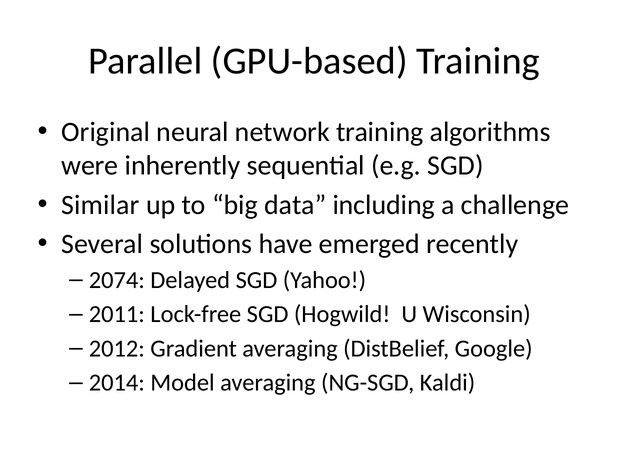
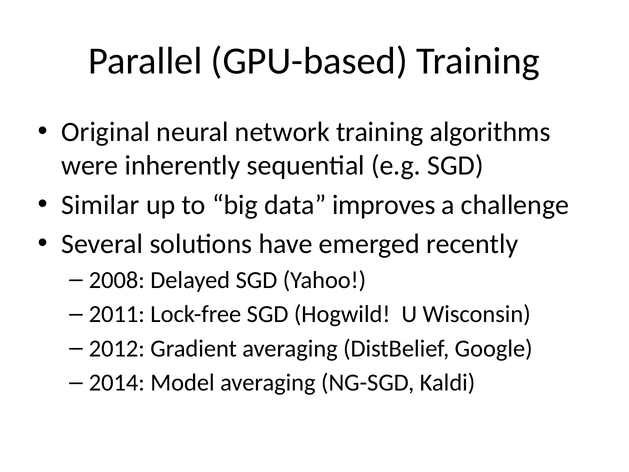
including: including -> improves
2074: 2074 -> 2008
